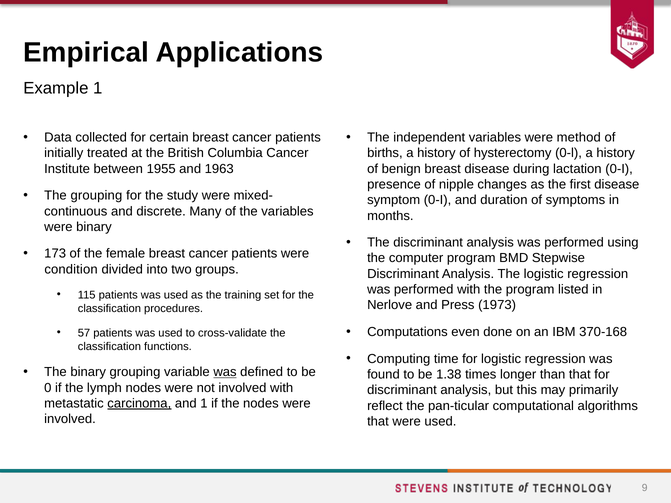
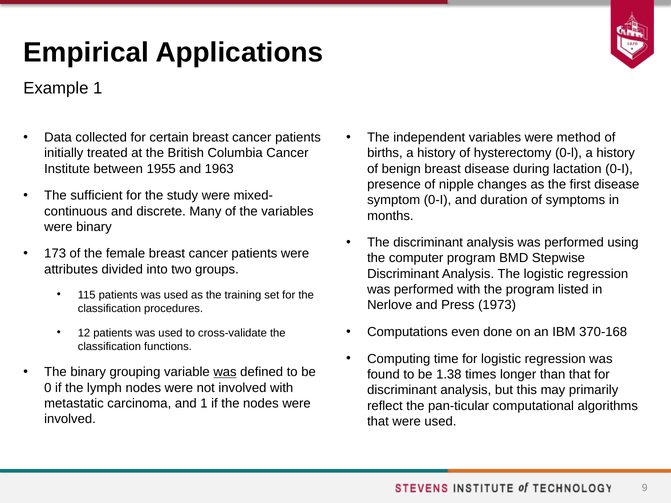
The grouping: grouping -> sufficient
condition: condition -> attributes
57: 57 -> 12
carcinoma underline: present -> none
